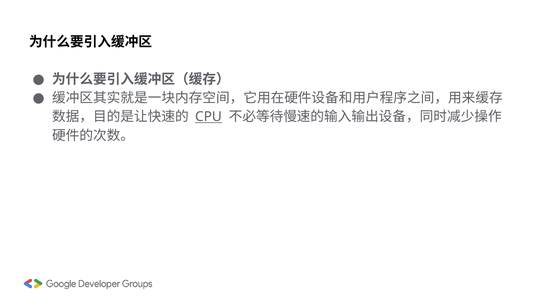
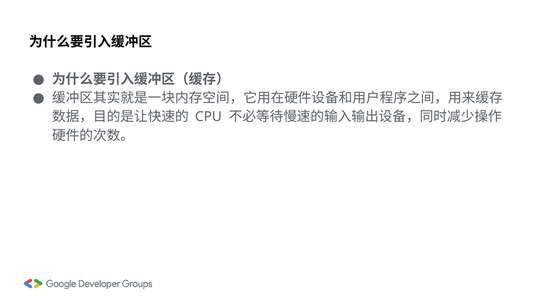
CPU underline: present -> none
